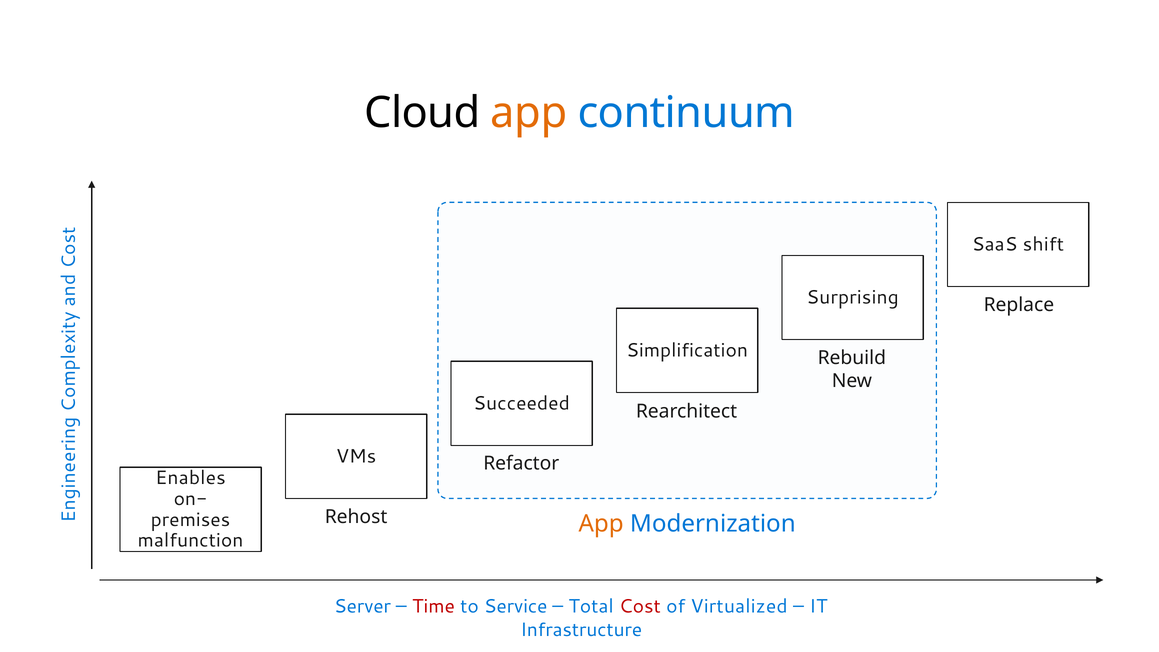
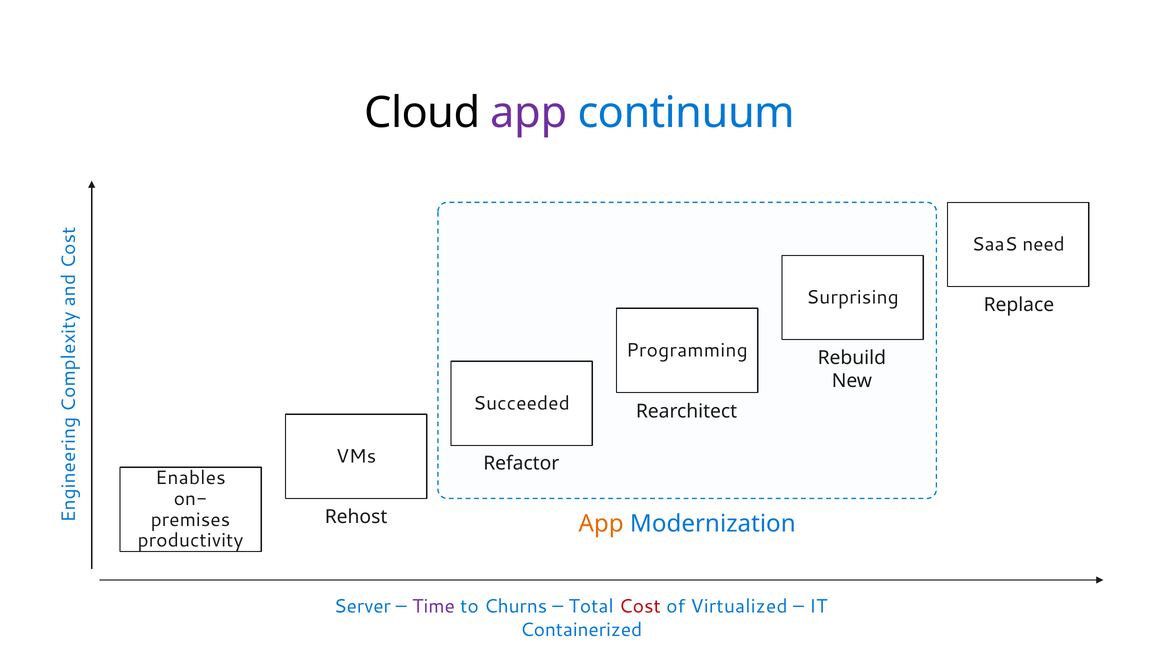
app at (529, 113) colour: orange -> purple
shift: shift -> need
Simplification: Simplification -> Programming
malfunction: malfunction -> productivity
Time colour: red -> purple
Service: Service -> Churns
Infrastructure: Infrastructure -> Containerized
